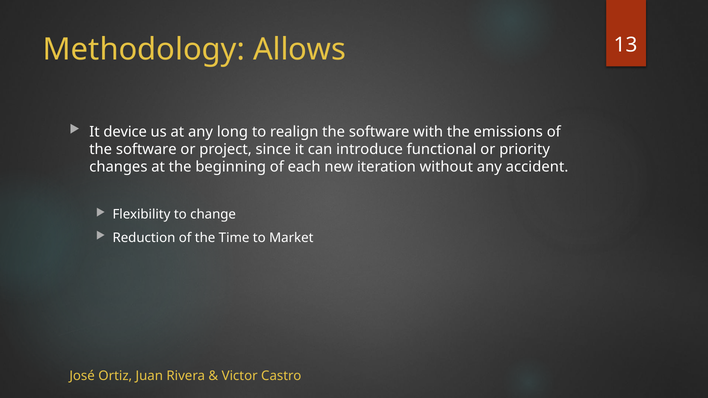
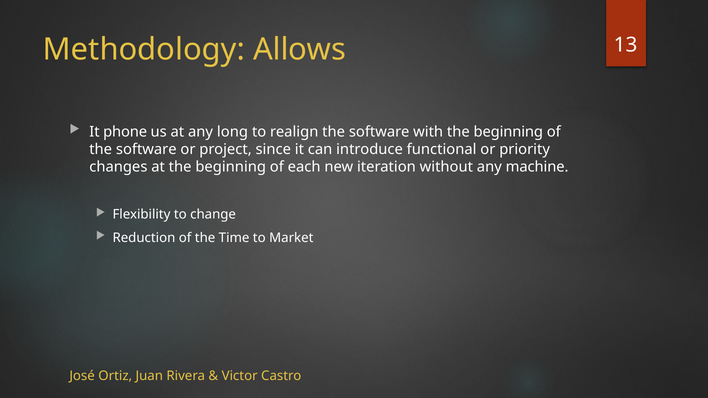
device: device -> phone
with the emissions: emissions -> beginning
accident: accident -> machine
